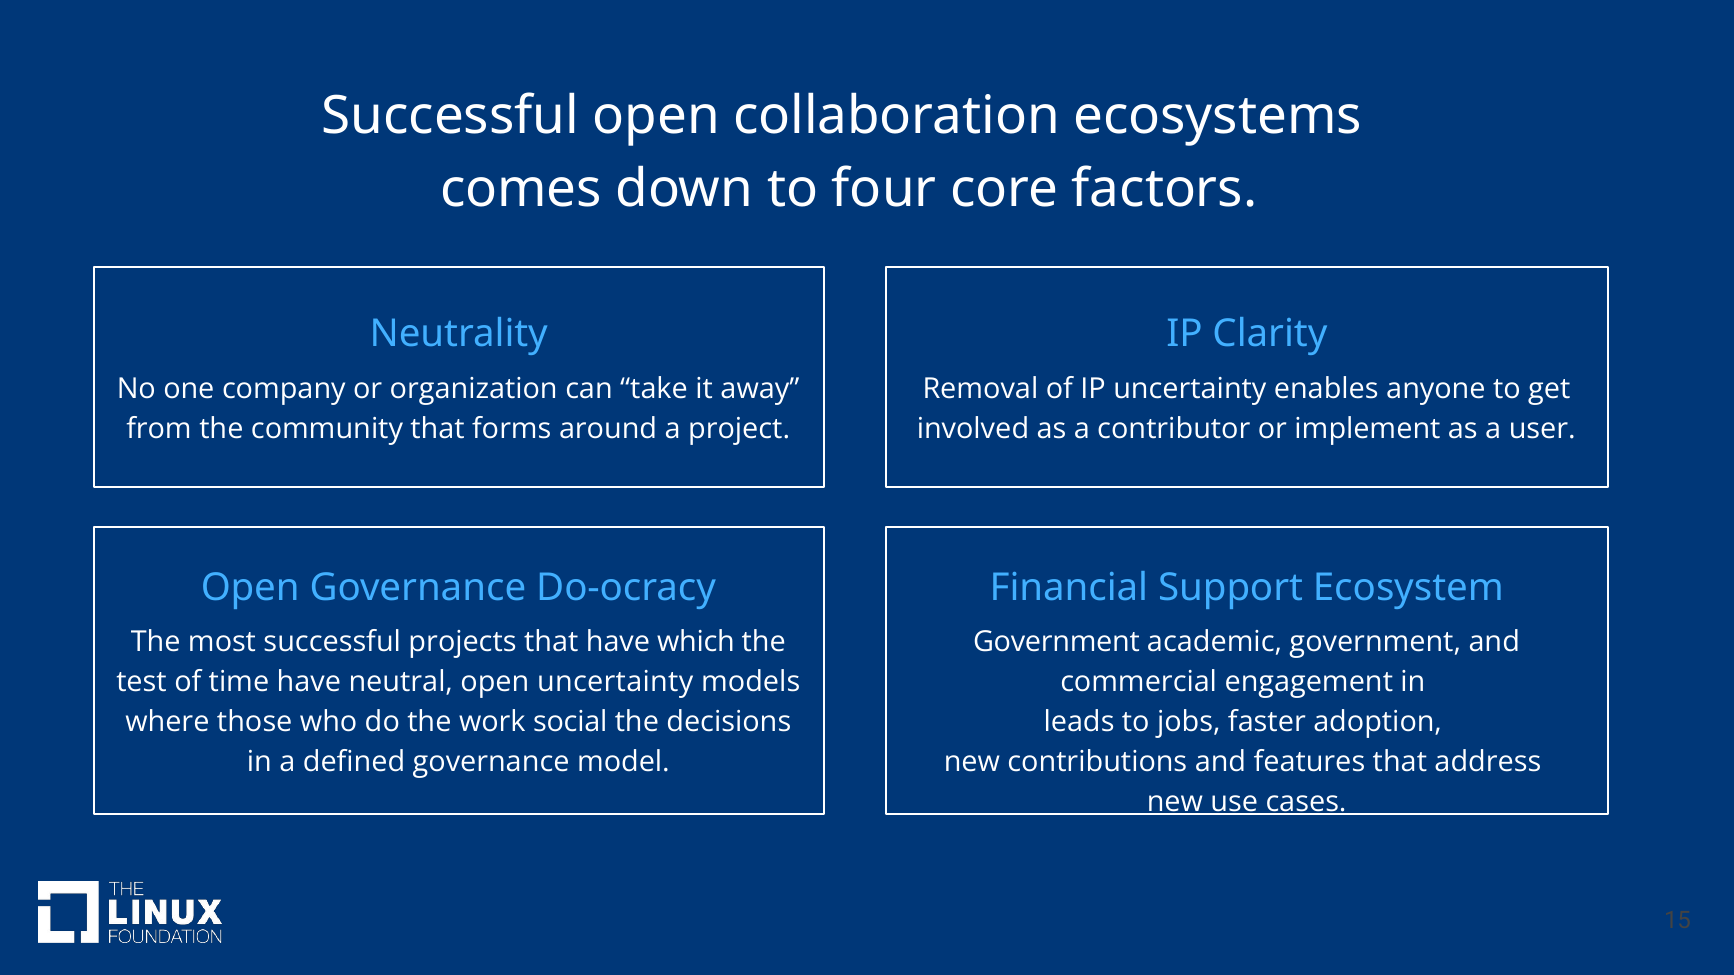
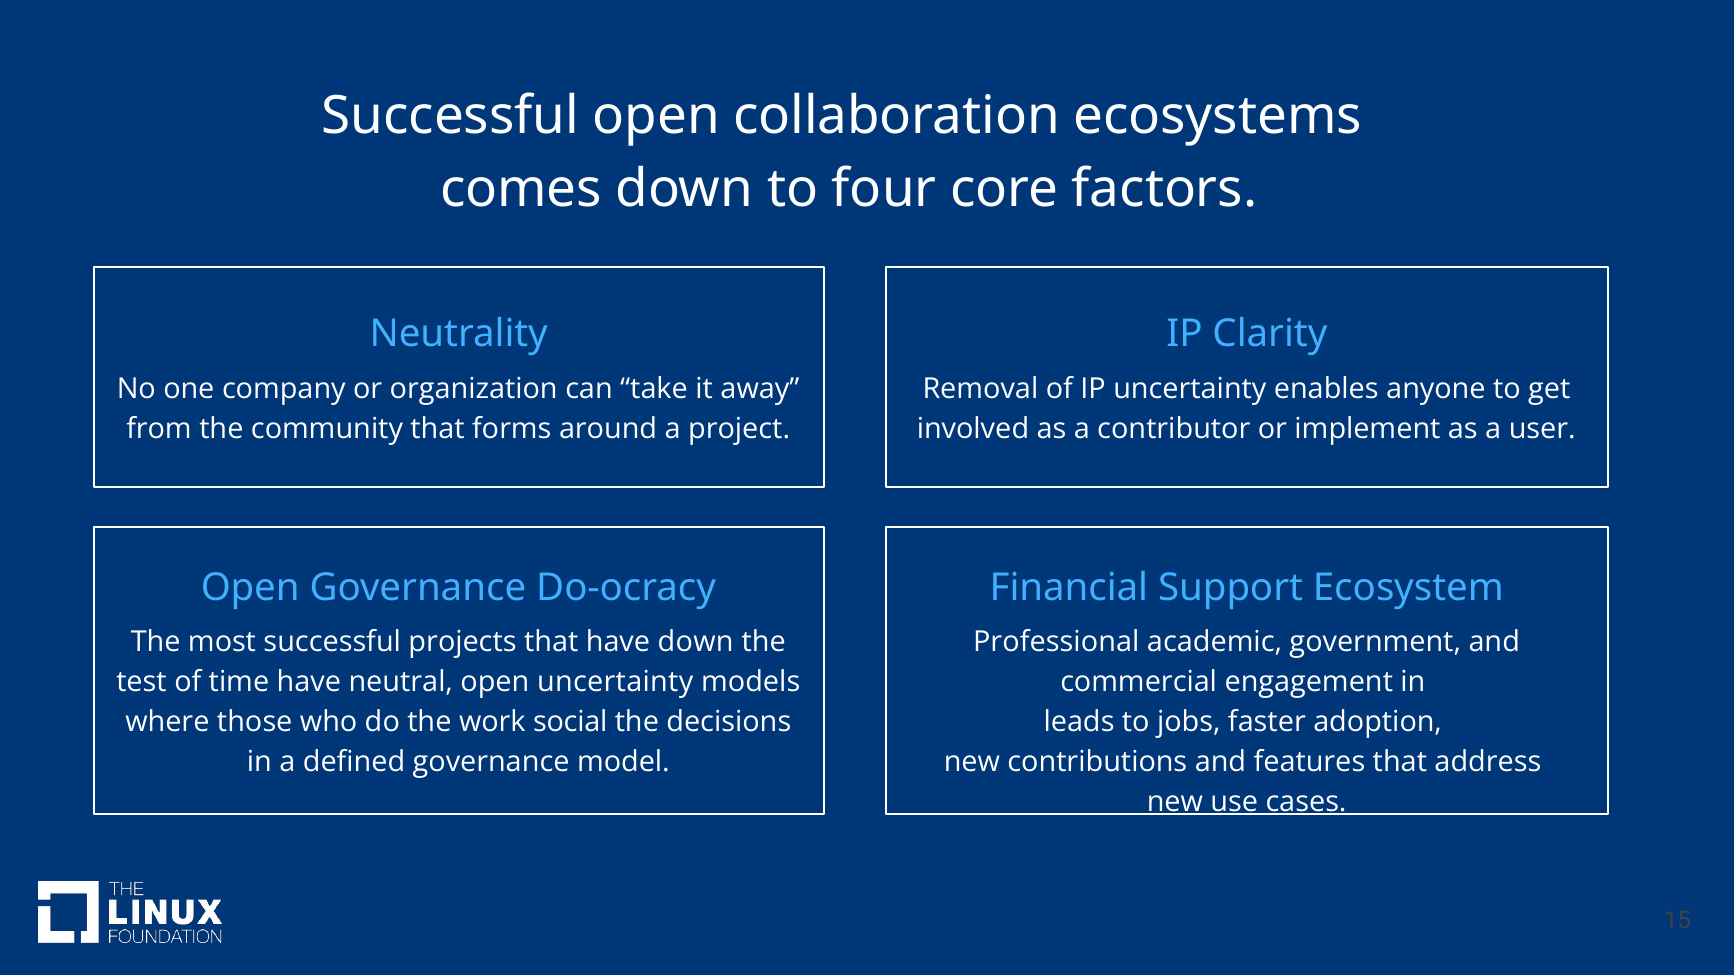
have which: which -> down
Government at (1056, 642): Government -> Professional
